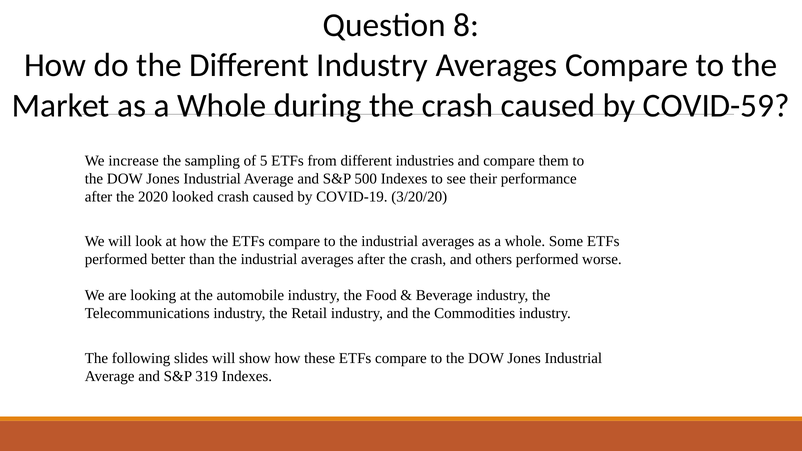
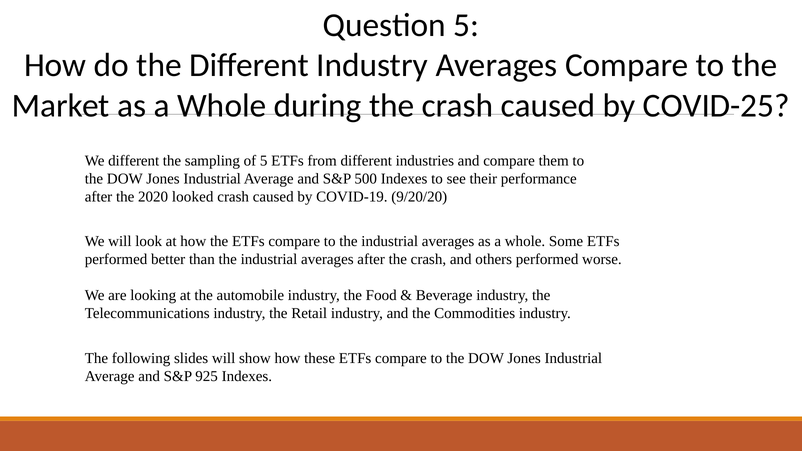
Question 8: 8 -> 5
COVID-59: COVID-59 -> COVID-25
We increase: increase -> different
3/20/20: 3/20/20 -> 9/20/20
319: 319 -> 925
